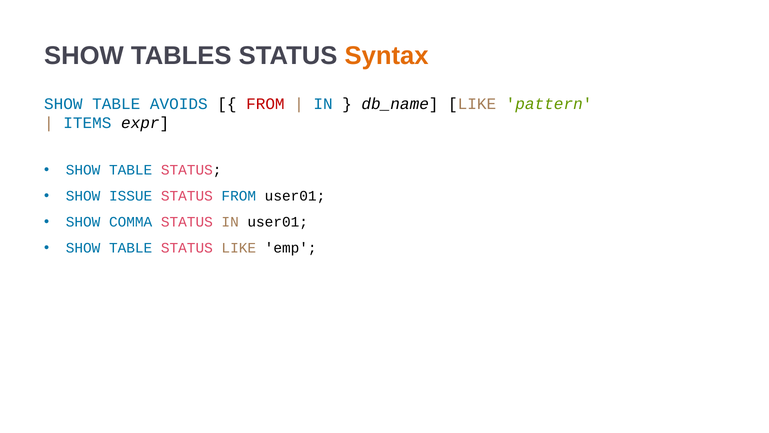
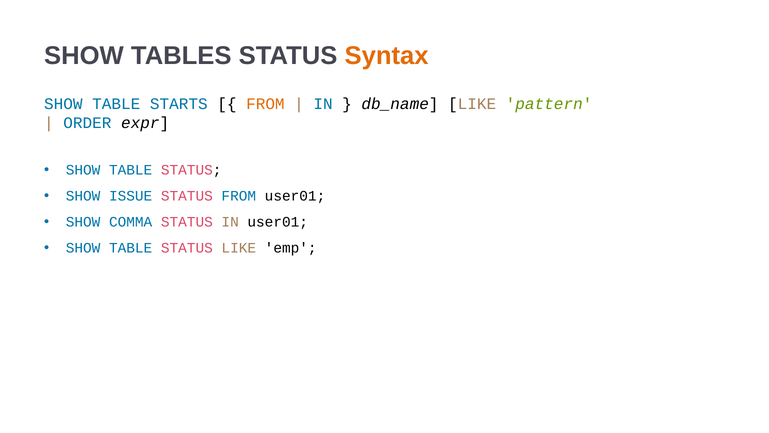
AVOIDS: AVOIDS -> STARTS
FROM at (265, 104) colour: red -> orange
ITEMS: ITEMS -> ORDER
